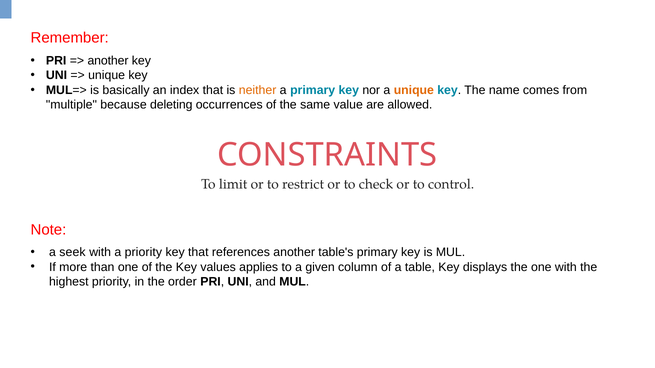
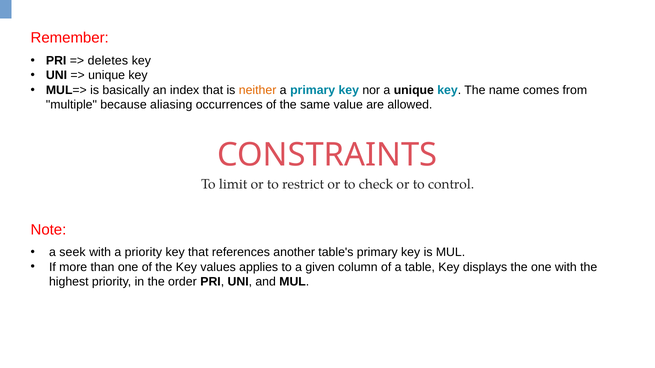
another at (108, 61): another -> deletes
unique at (414, 90) colour: orange -> black
deleting: deleting -> aliasing
